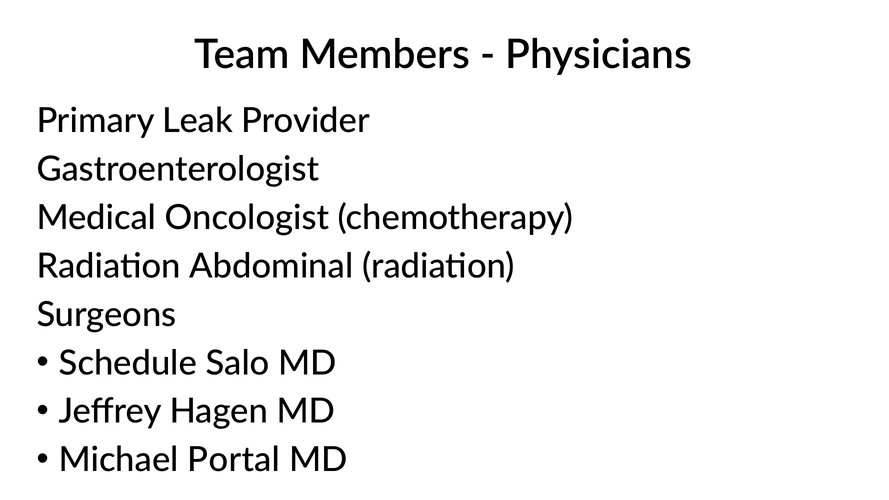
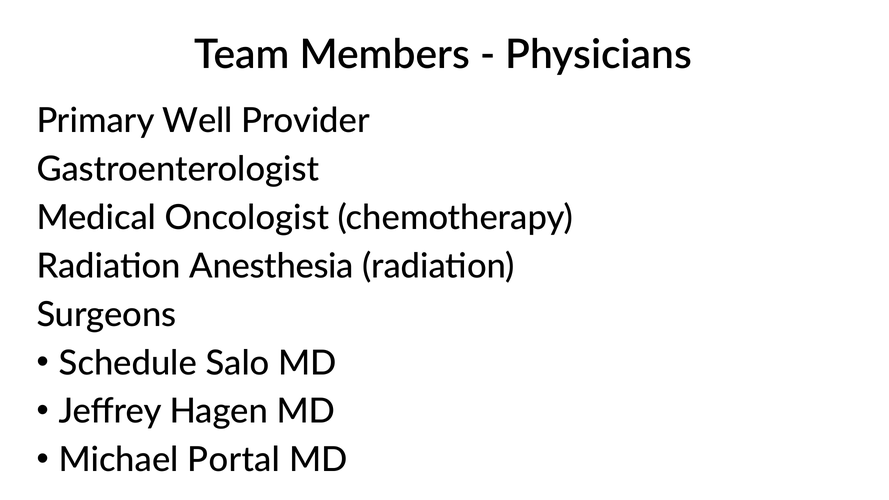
Leak: Leak -> Well
Abdominal: Abdominal -> Anesthesia
